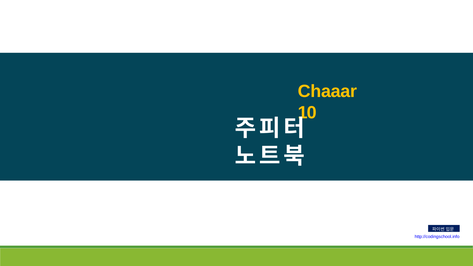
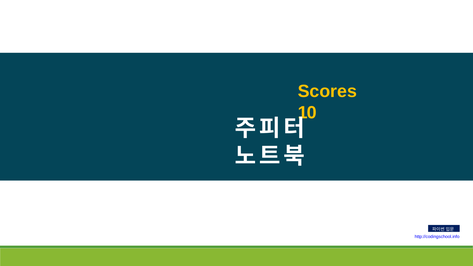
Chaaar: Chaaar -> Scores
